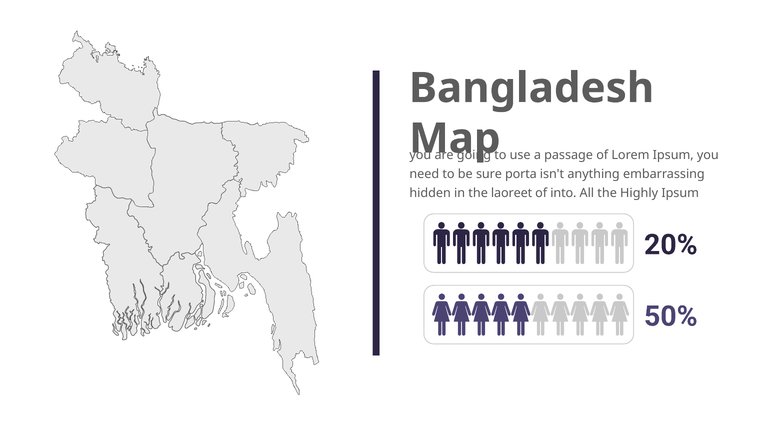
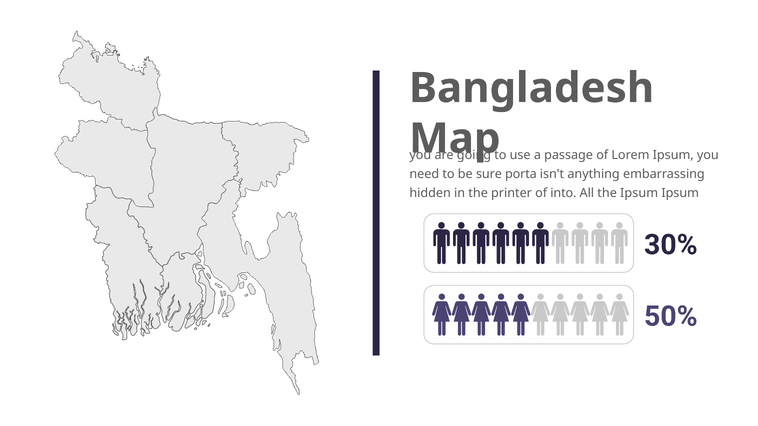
laoreet: laoreet -> printer
the Highly: Highly -> Ipsum
20%: 20% -> 30%
